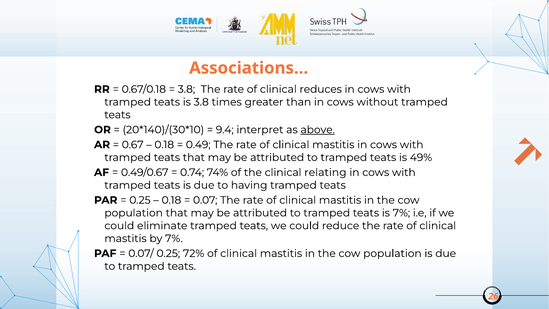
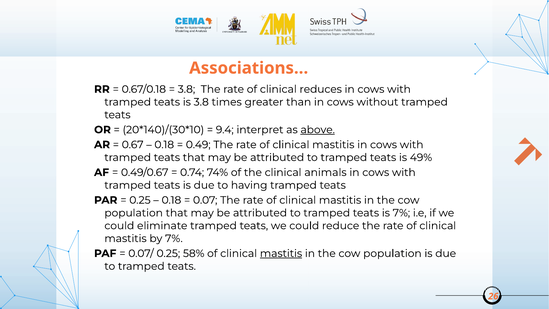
relating: relating -> animals
72%: 72% -> 58%
mastitis at (281, 253) underline: none -> present
